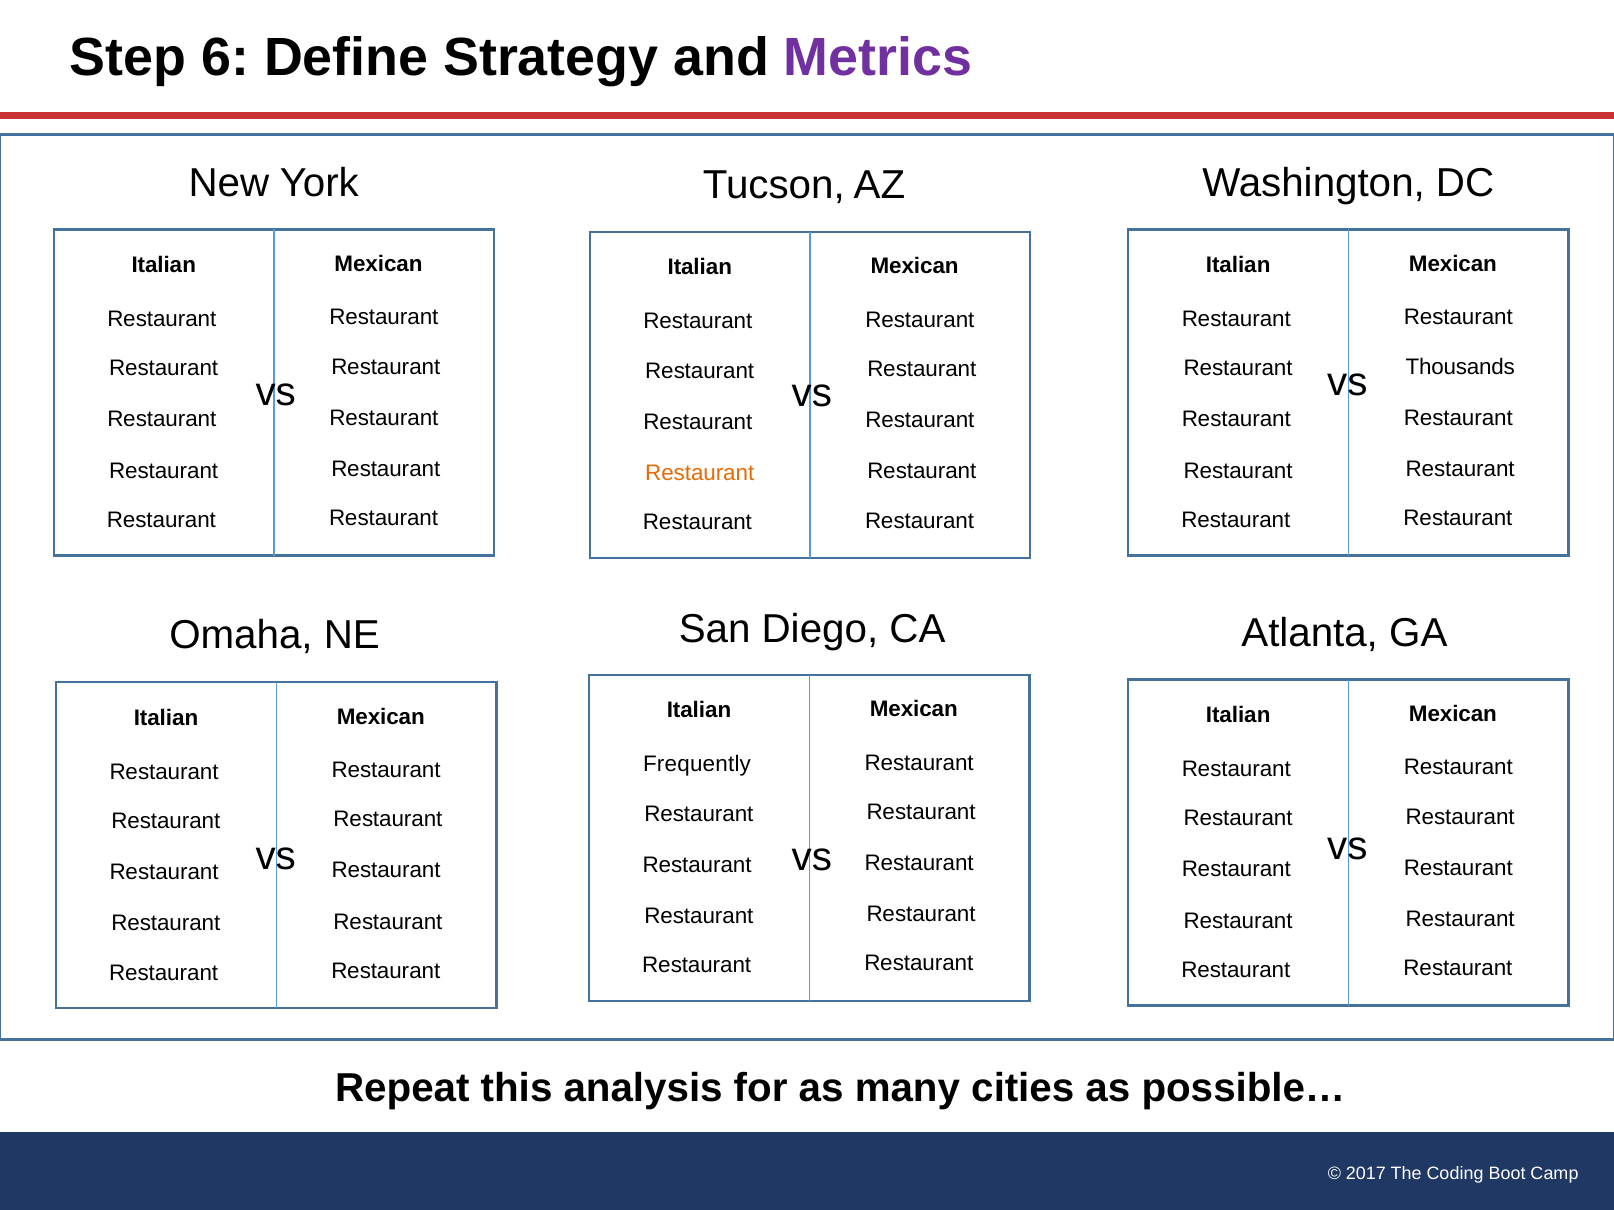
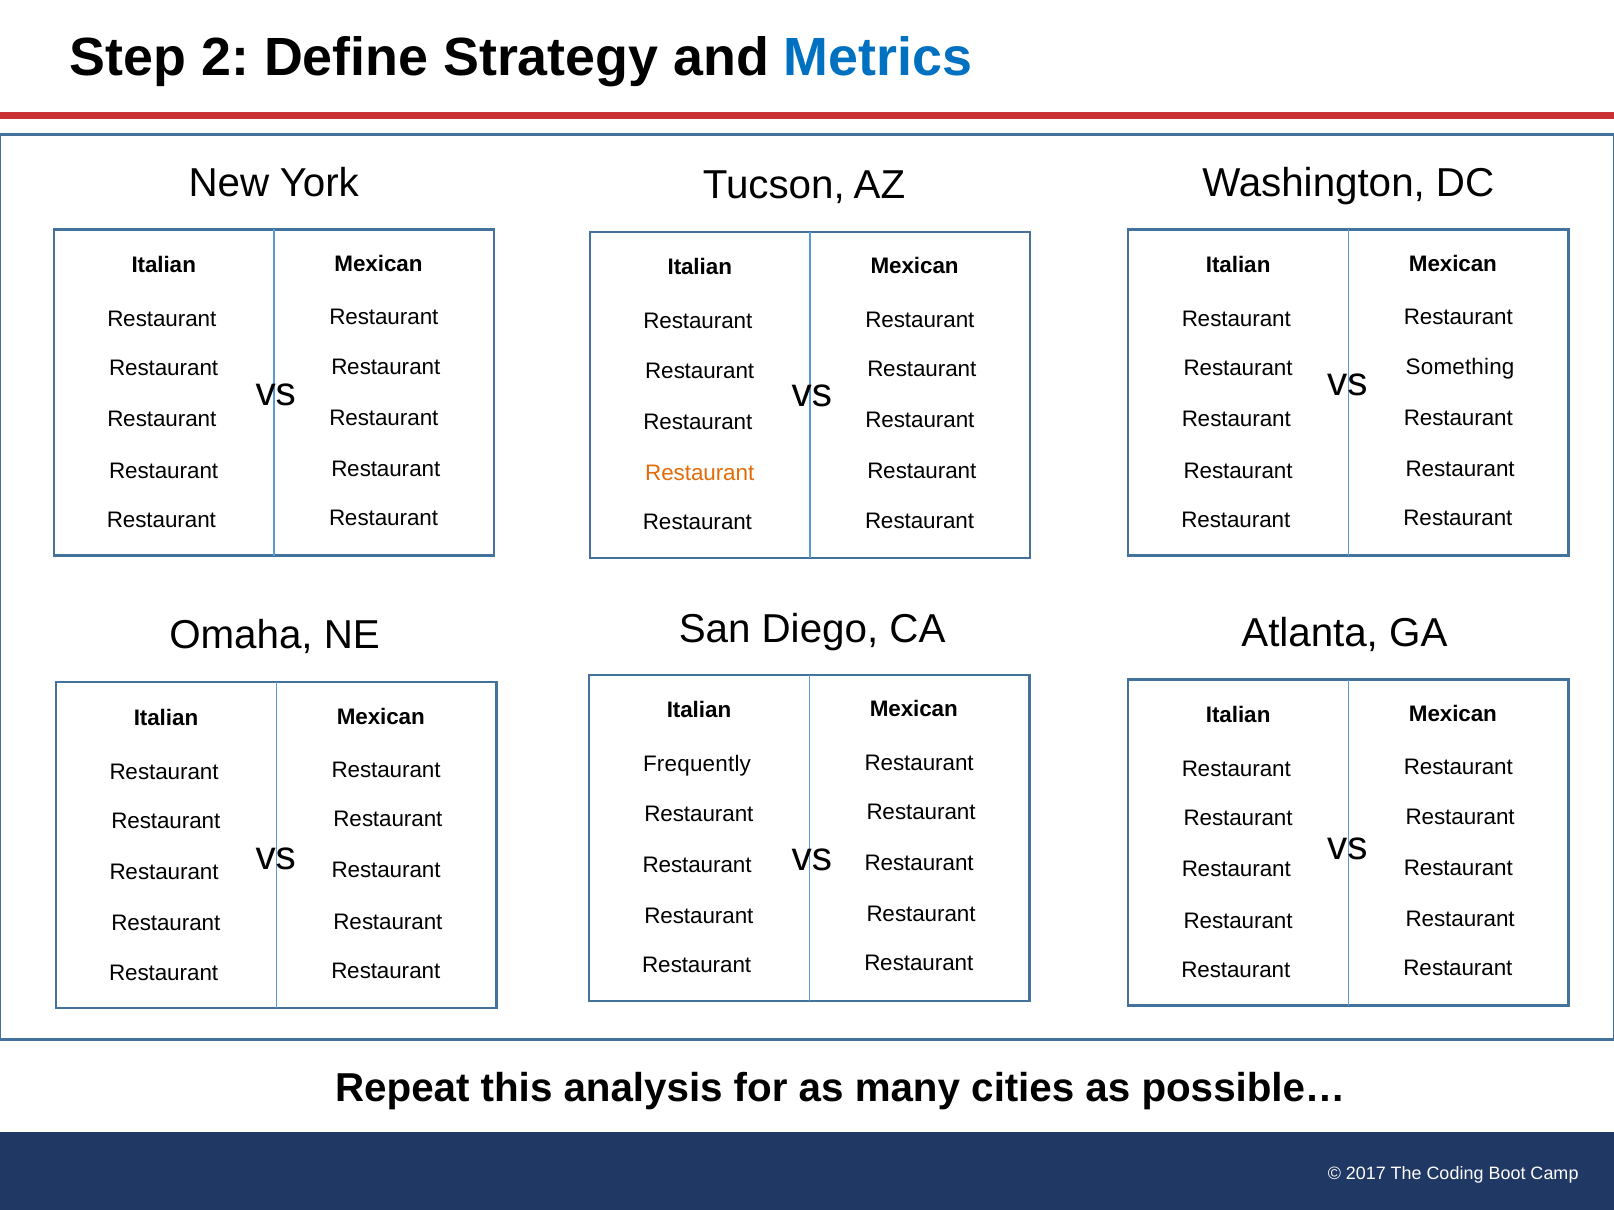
6: 6 -> 2
Metrics colour: purple -> blue
Thousands: Thousands -> Something
